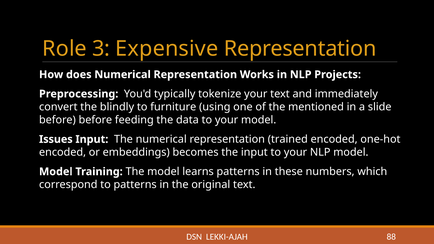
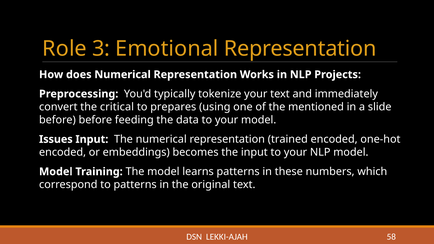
Expensive: Expensive -> Emotional
blindly: blindly -> critical
furniture: furniture -> prepares
88: 88 -> 58
